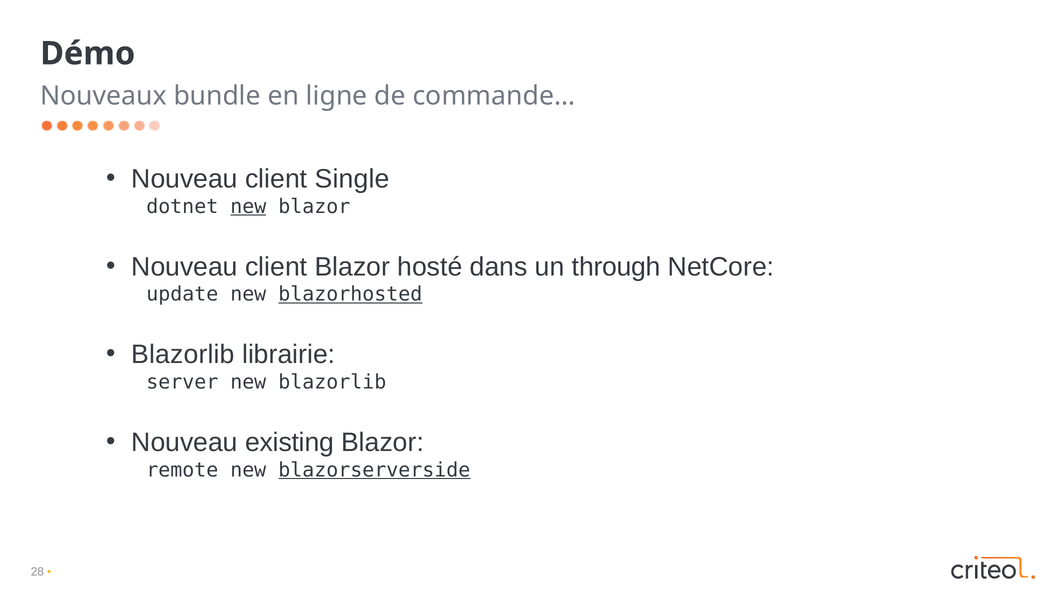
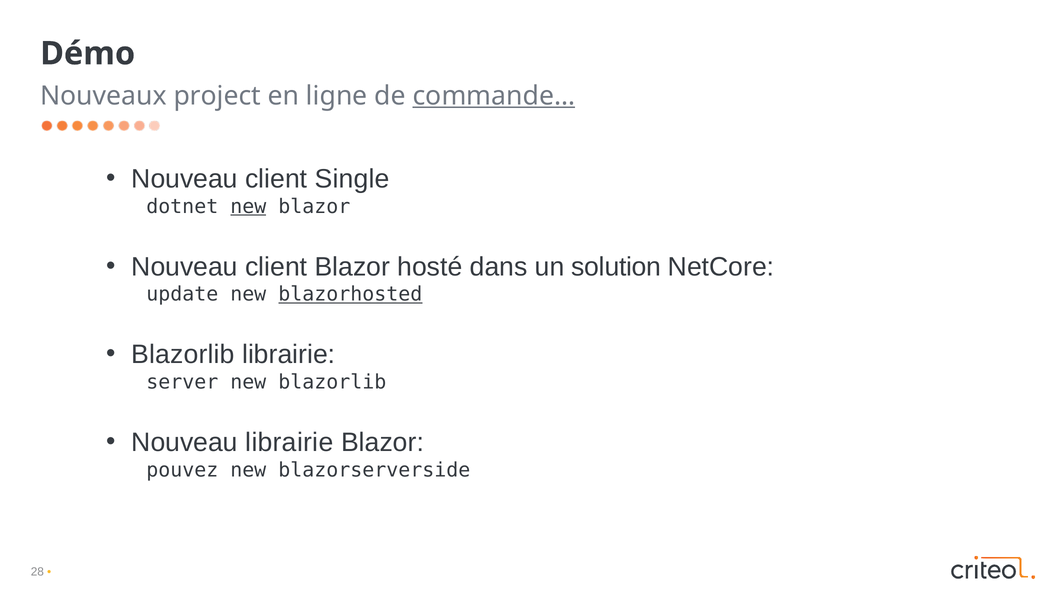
bundle: bundle -> project
commande… underline: none -> present
through: through -> solution
Nouveau existing: existing -> librairie
remote: remote -> pouvez
blazorserverside underline: present -> none
